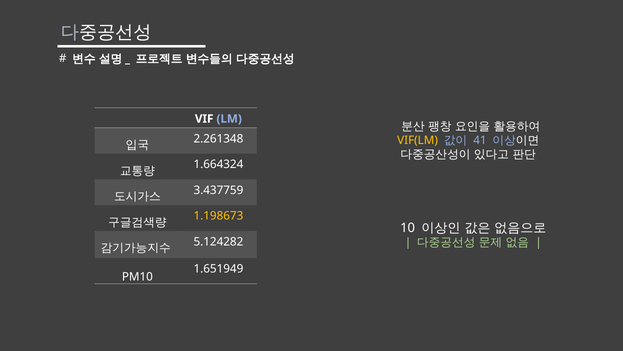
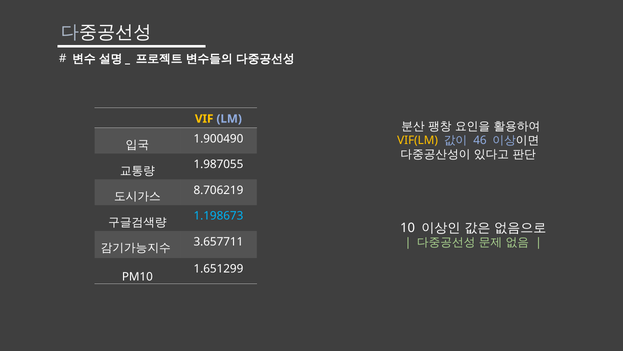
VIF colour: white -> yellow
41: 41 -> 46
2.261348: 2.261348 -> 1.900490
1.664324: 1.664324 -> 1.987055
3.437759: 3.437759 -> 8.706219
1.198673 colour: yellow -> light blue
5.124282: 5.124282 -> 3.657711
1.651949: 1.651949 -> 1.651299
